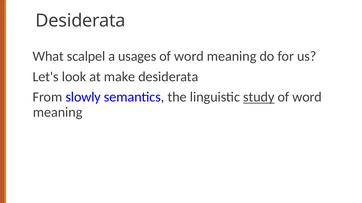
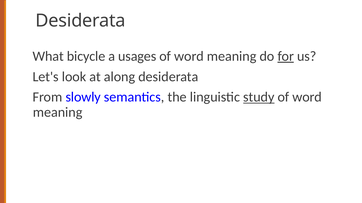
scalpel: scalpel -> bicycle
for underline: none -> present
make: make -> along
